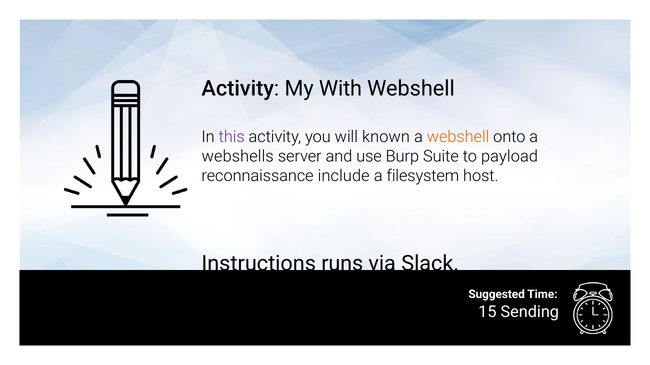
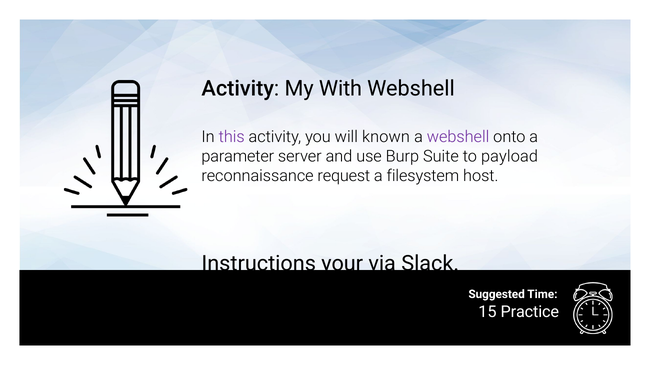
webshell at (458, 137) colour: orange -> purple
webshells: webshells -> parameter
include: include -> request
runs: runs -> your
Sending: Sending -> Practice
